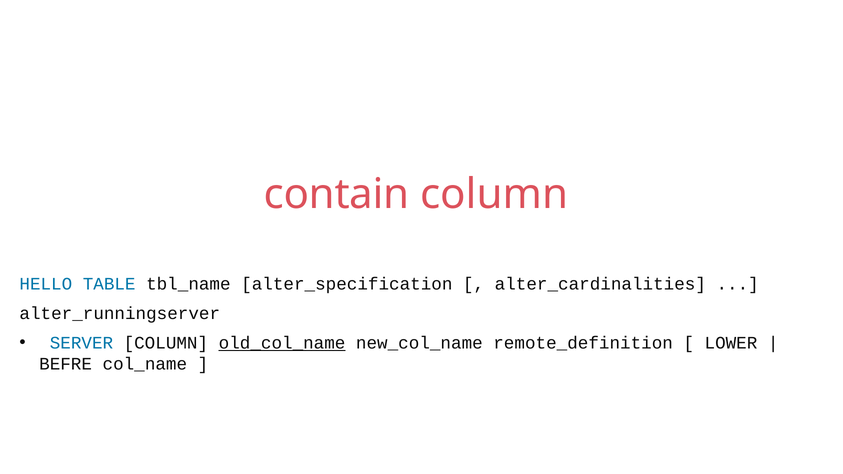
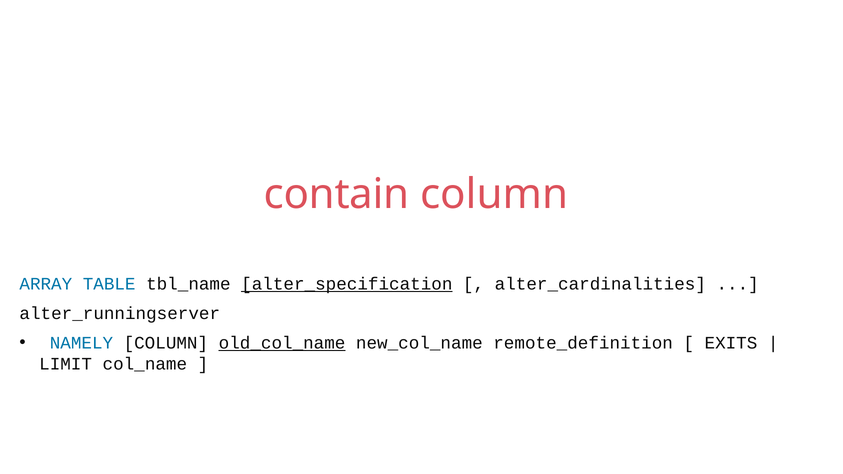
HELLO: HELLO -> ARRAY
alter_specification underline: none -> present
SERVER: SERVER -> NAMELY
LOWER: LOWER -> EXITS
BEFRE: BEFRE -> LIMIT
